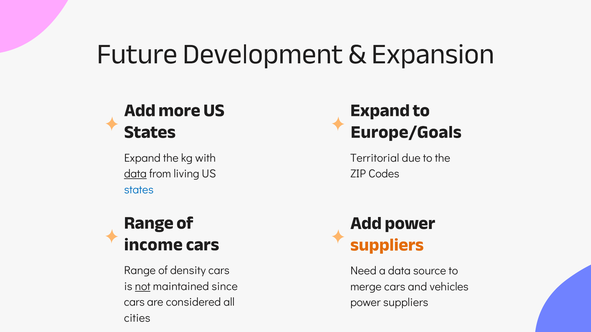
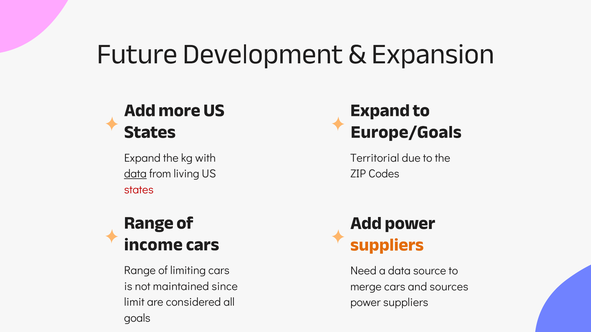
states at (139, 190) colour: blue -> red
density: density -> limiting
not underline: present -> none
vehicles: vehicles -> sources
cars at (134, 303): cars -> limit
cities: cities -> goals
